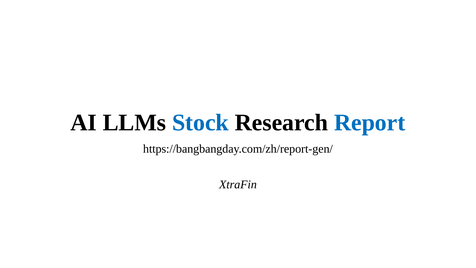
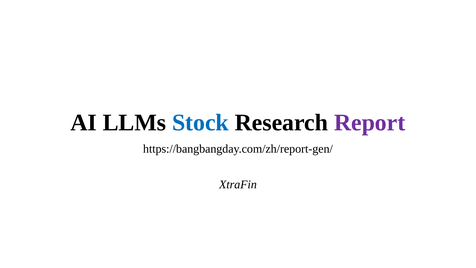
Report colour: blue -> purple
